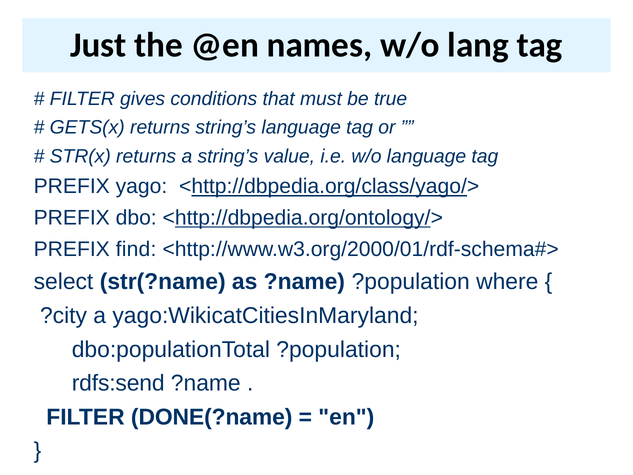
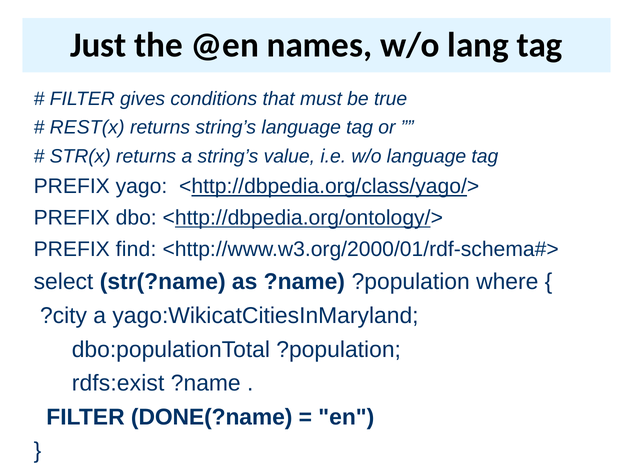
GETS(x: GETS(x -> REST(x
rdfs:send: rdfs:send -> rdfs:exist
